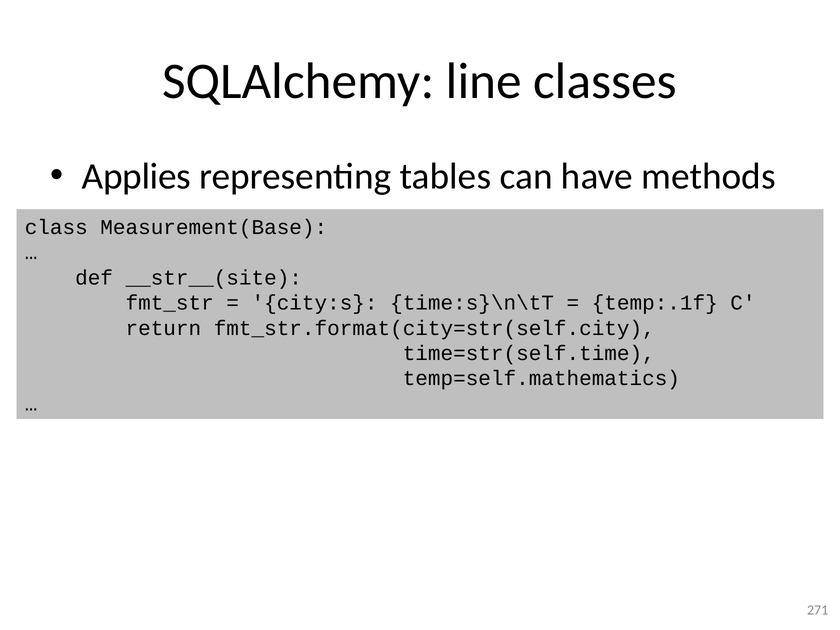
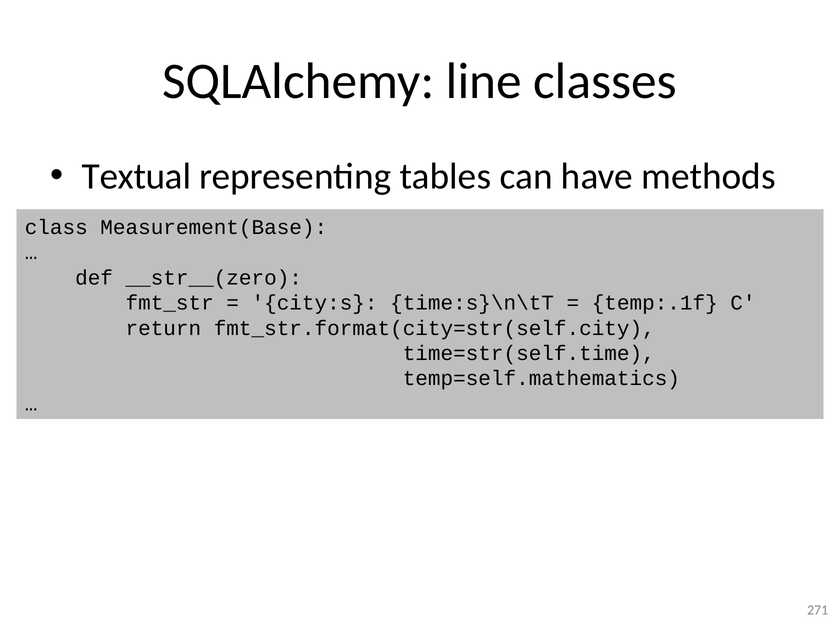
Applies: Applies -> Textual
__str__(site: __str__(site -> __str__(zero
